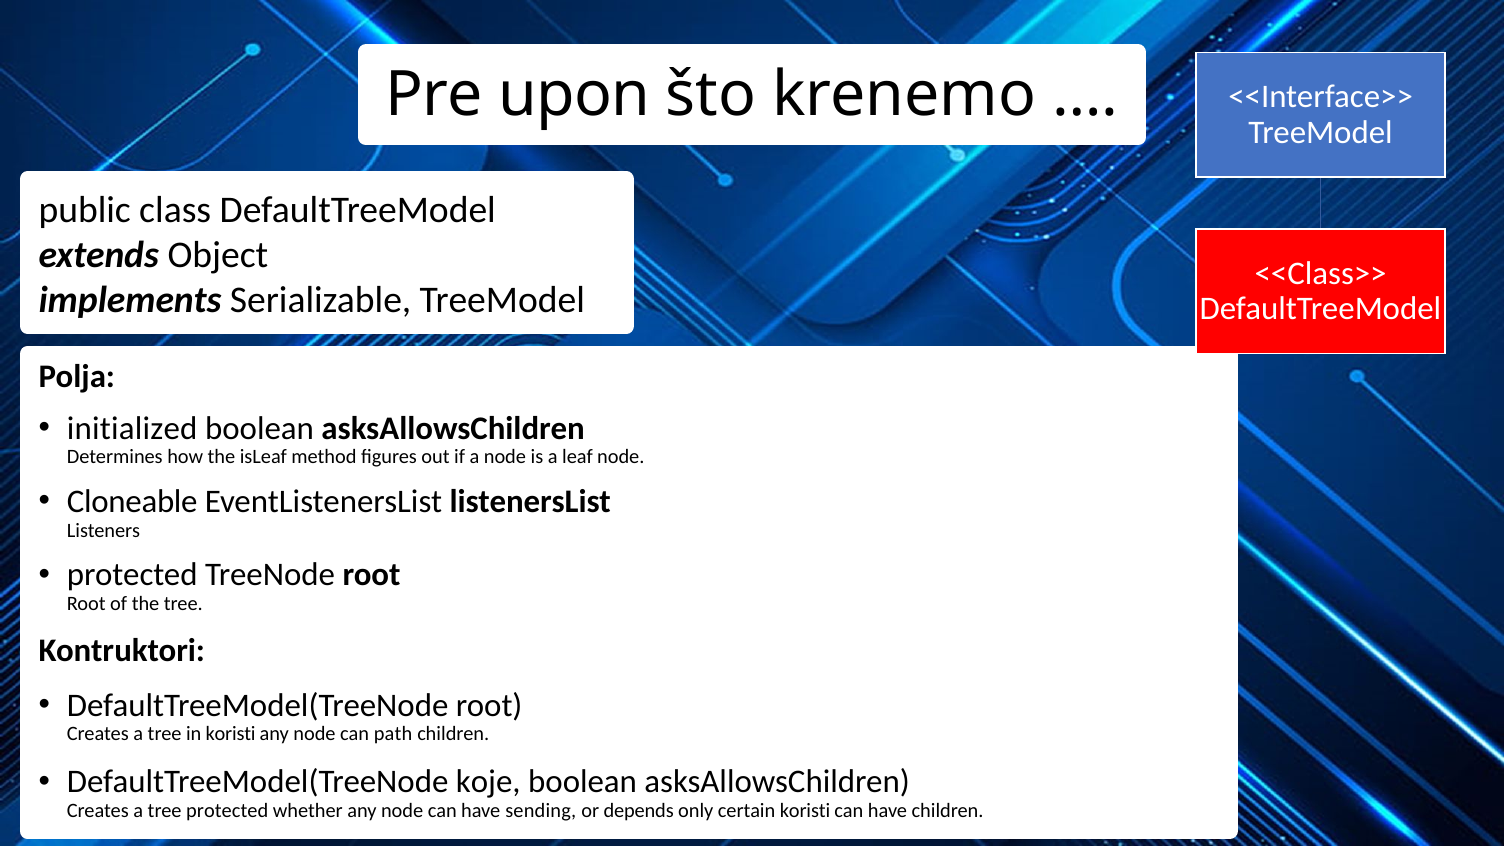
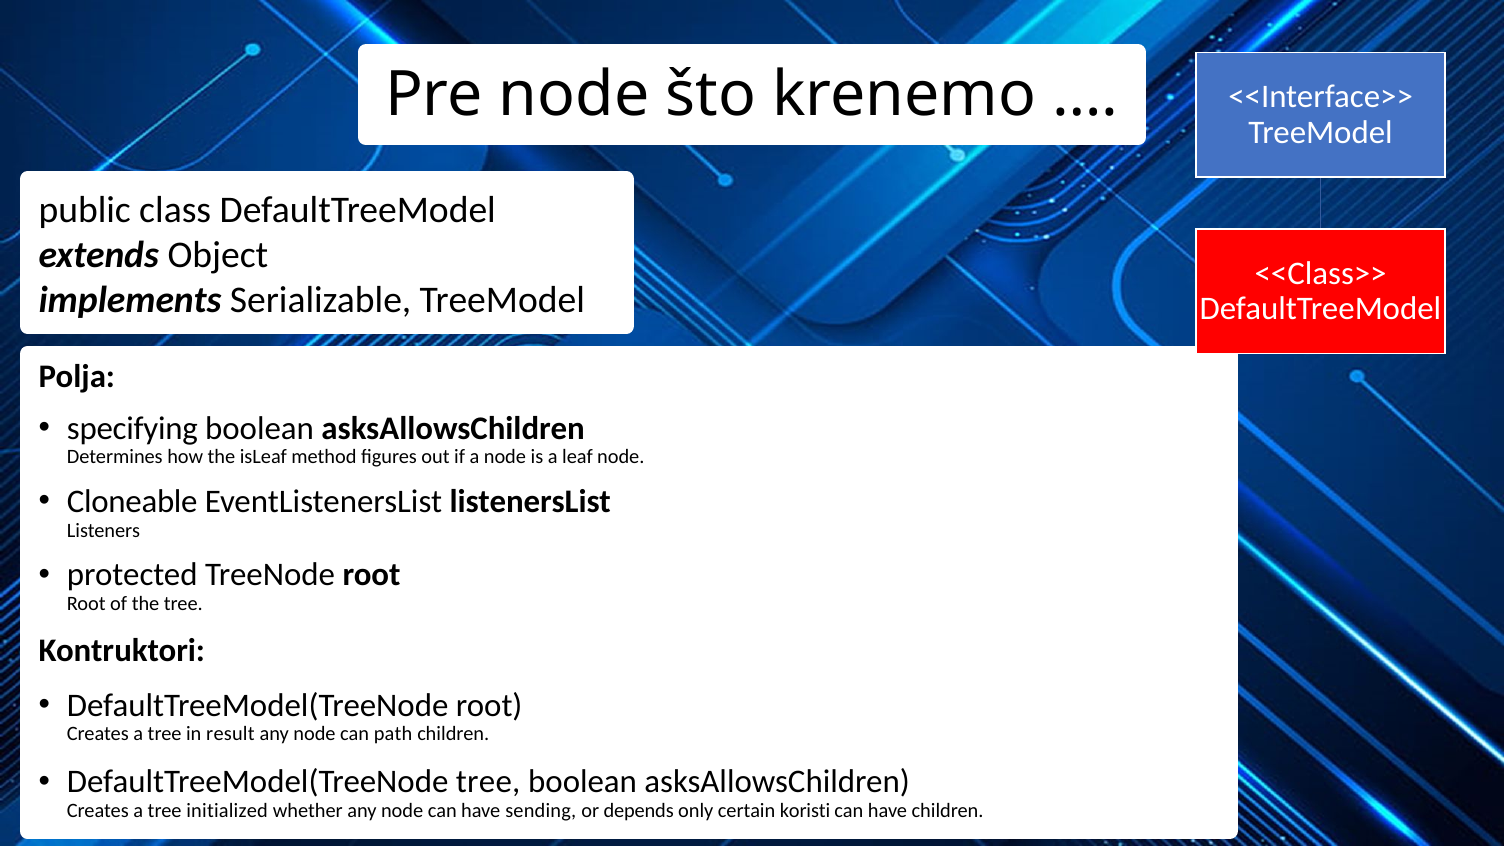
Pre upon: upon -> node
initialized: initialized -> specifying
in koristi: koristi -> result
DefaultTreeModel(TreeNode koje: koje -> tree
tree protected: protected -> initialized
